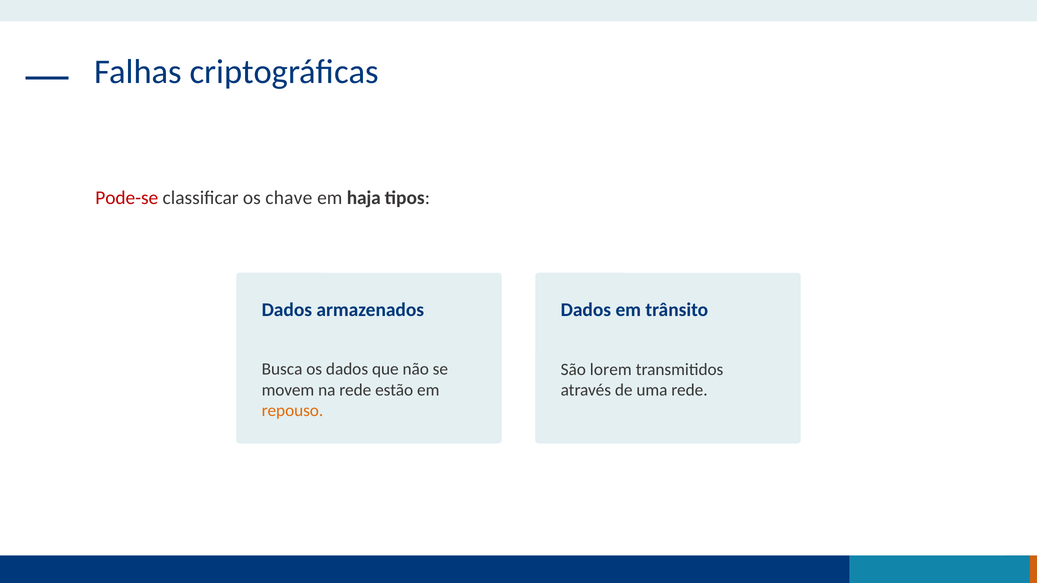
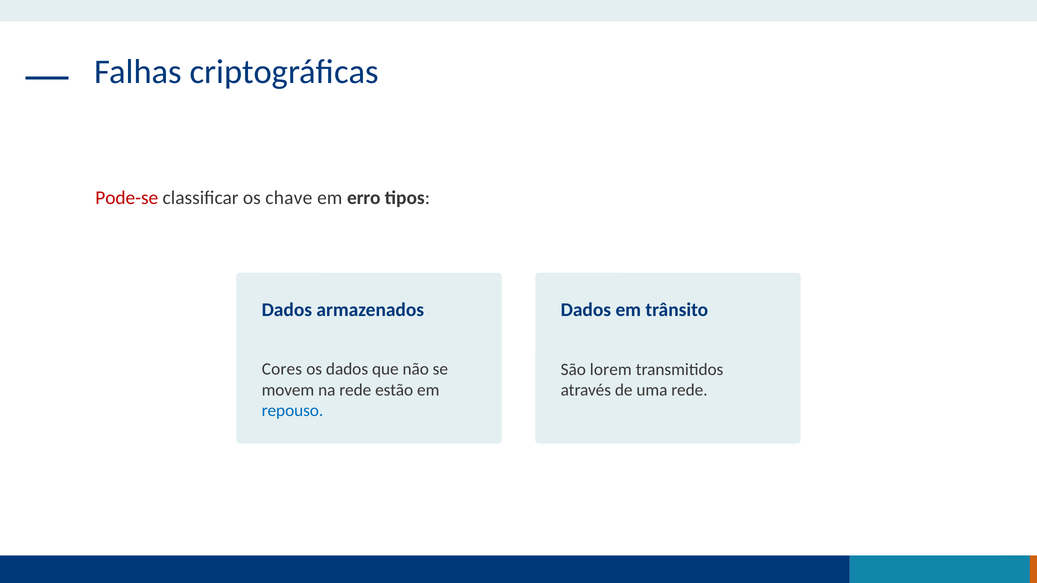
haja: haja -> erro
Busca: Busca -> Cores
repouso colour: orange -> blue
